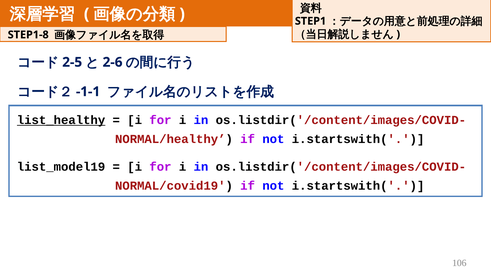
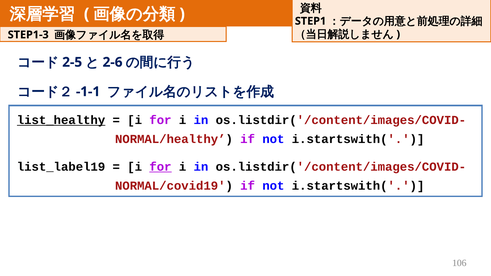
STEP1-8: STEP1-8 -> STEP1-3
list_model19: list_model19 -> list_label19
for at (160, 167) underline: none -> present
